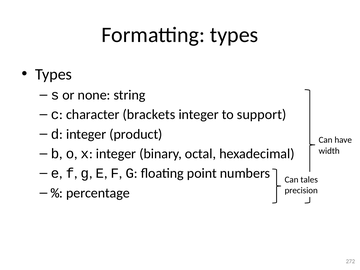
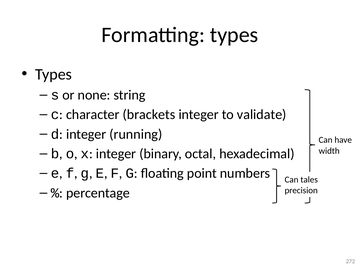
support: support -> validate
product: product -> running
